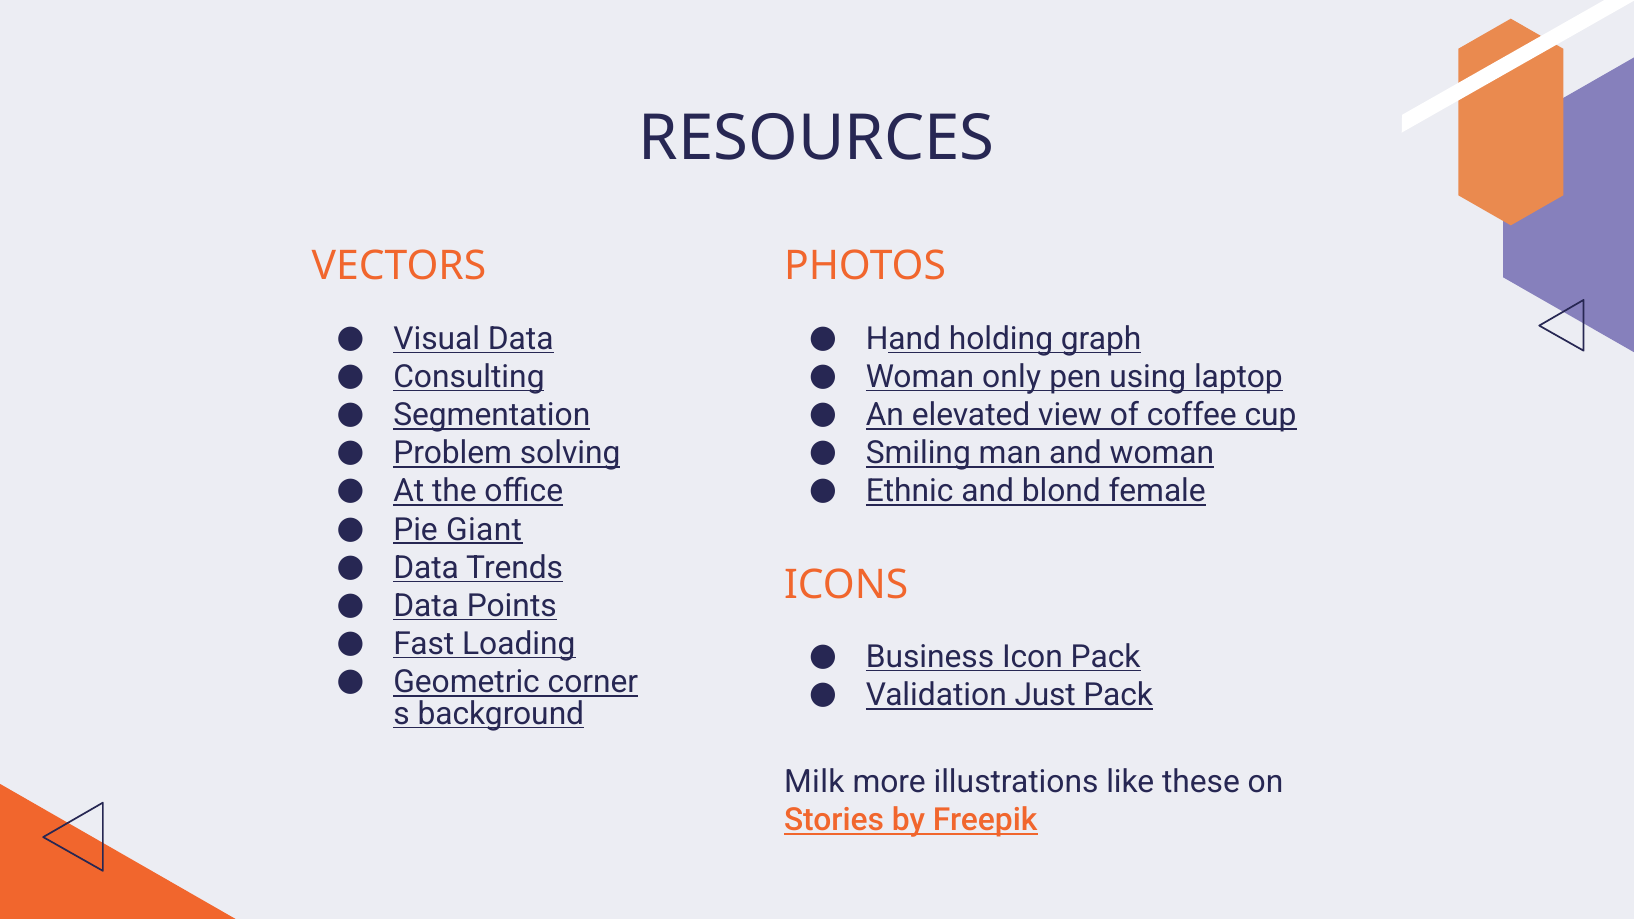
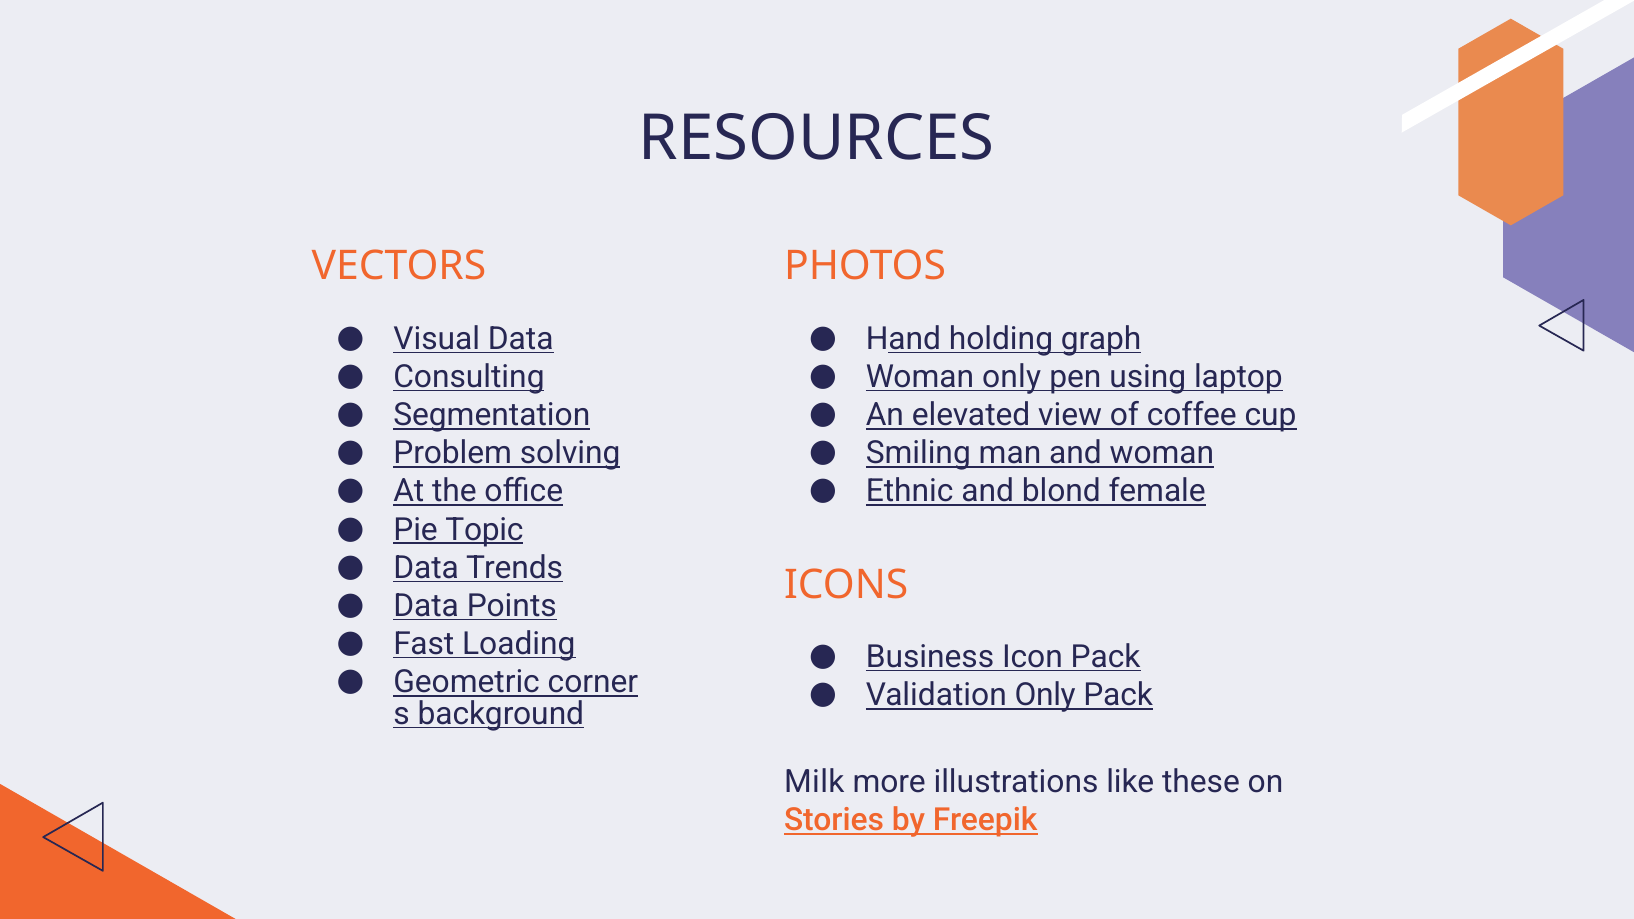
Giant: Giant -> Topic
Validation Just: Just -> Only
